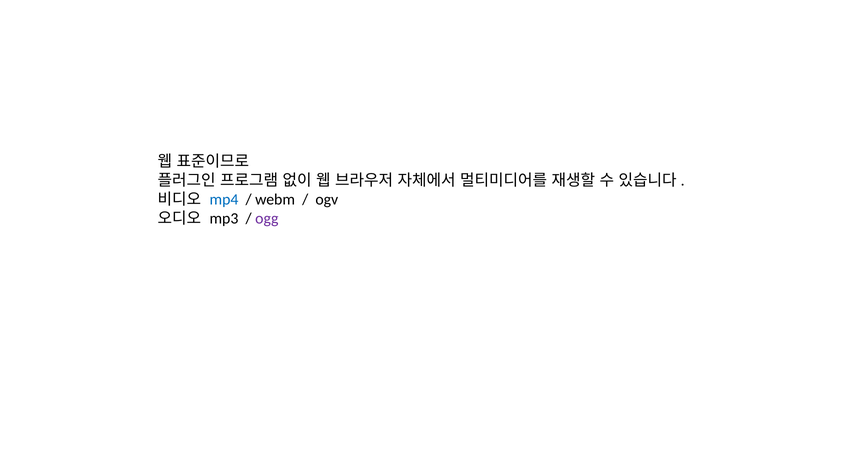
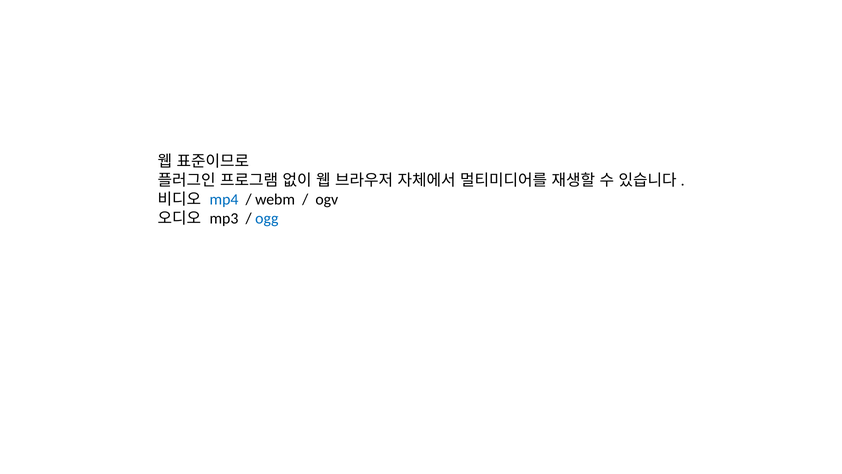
ogg colour: purple -> blue
